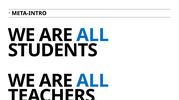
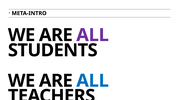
ALL at (93, 35) colour: blue -> purple
